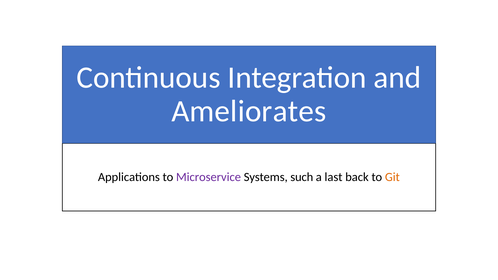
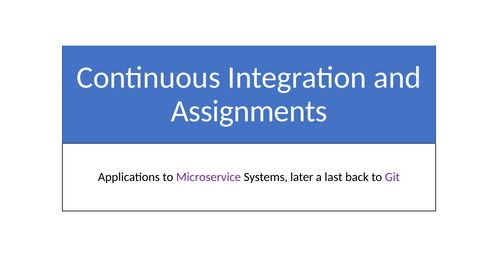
Ameliorates: Ameliorates -> Assignments
such: such -> later
Git colour: orange -> purple
